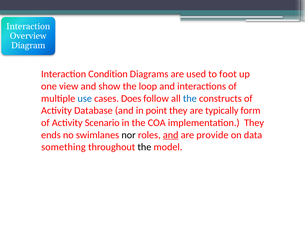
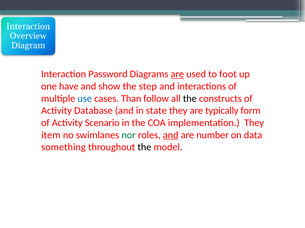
Condition: Condition -> Password
are at (177, 74) underline: none -> present
view: view -> have
loop: loop -> step
Does: Does -> Than
the at (190, 99) colour: blue -> black
point: point -> state
ends: ends -> item
nor colour: black -> green
provide: provide -> number
